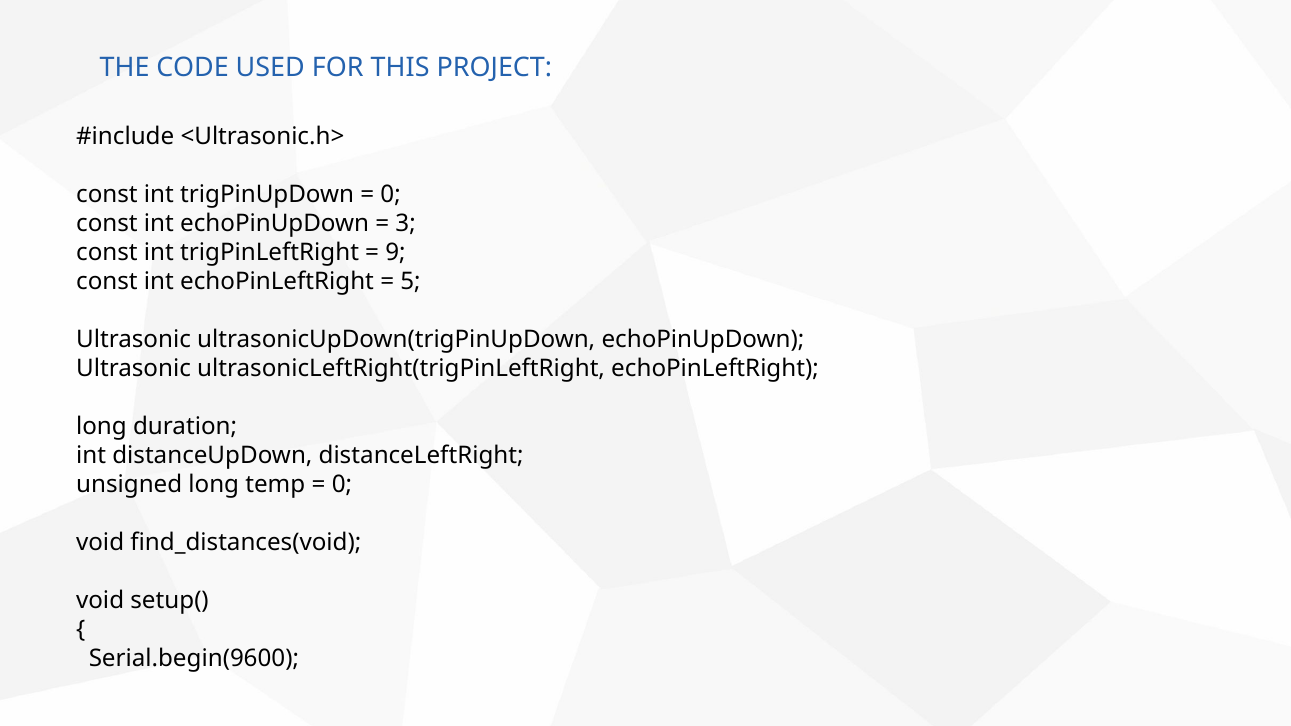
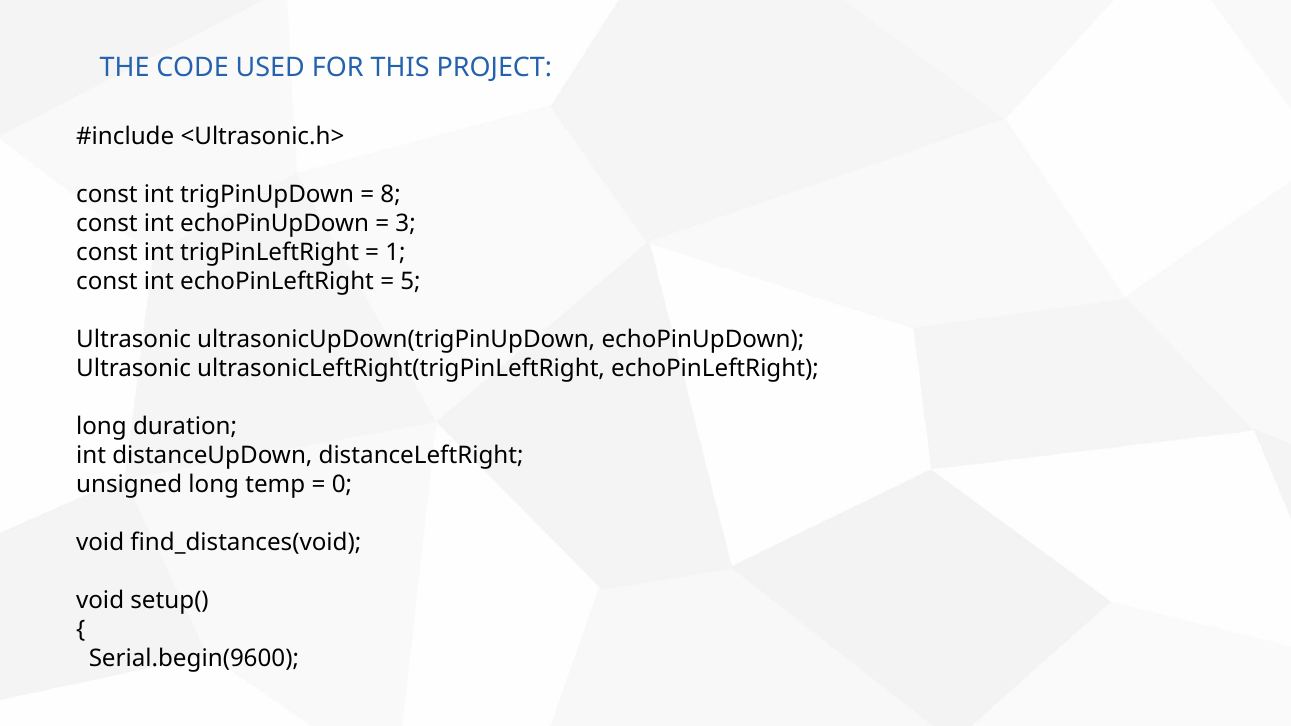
0 at (391, 194): 0 -> 8
9: 9 -> 1
